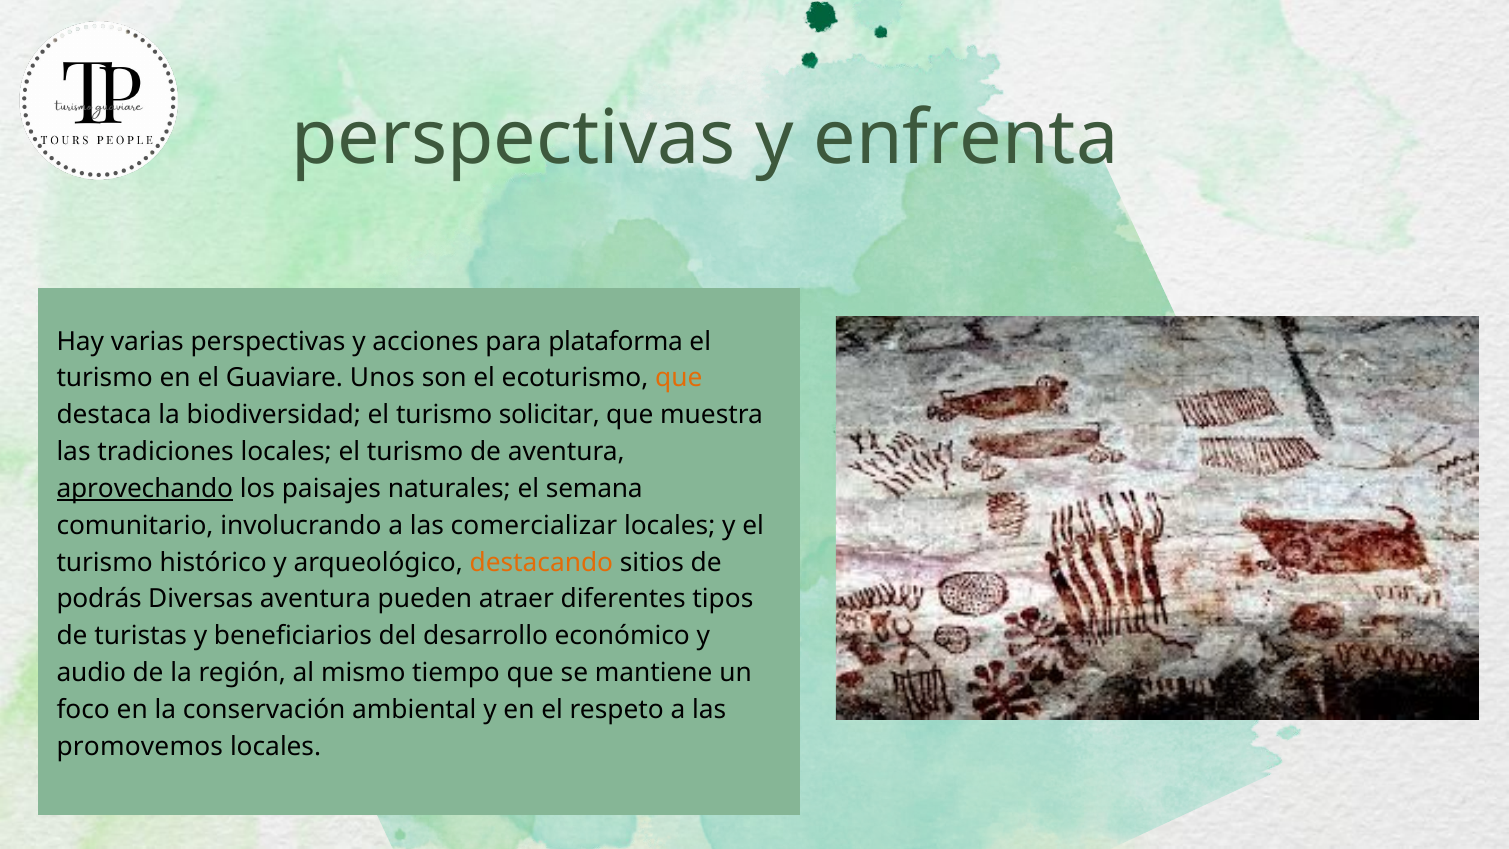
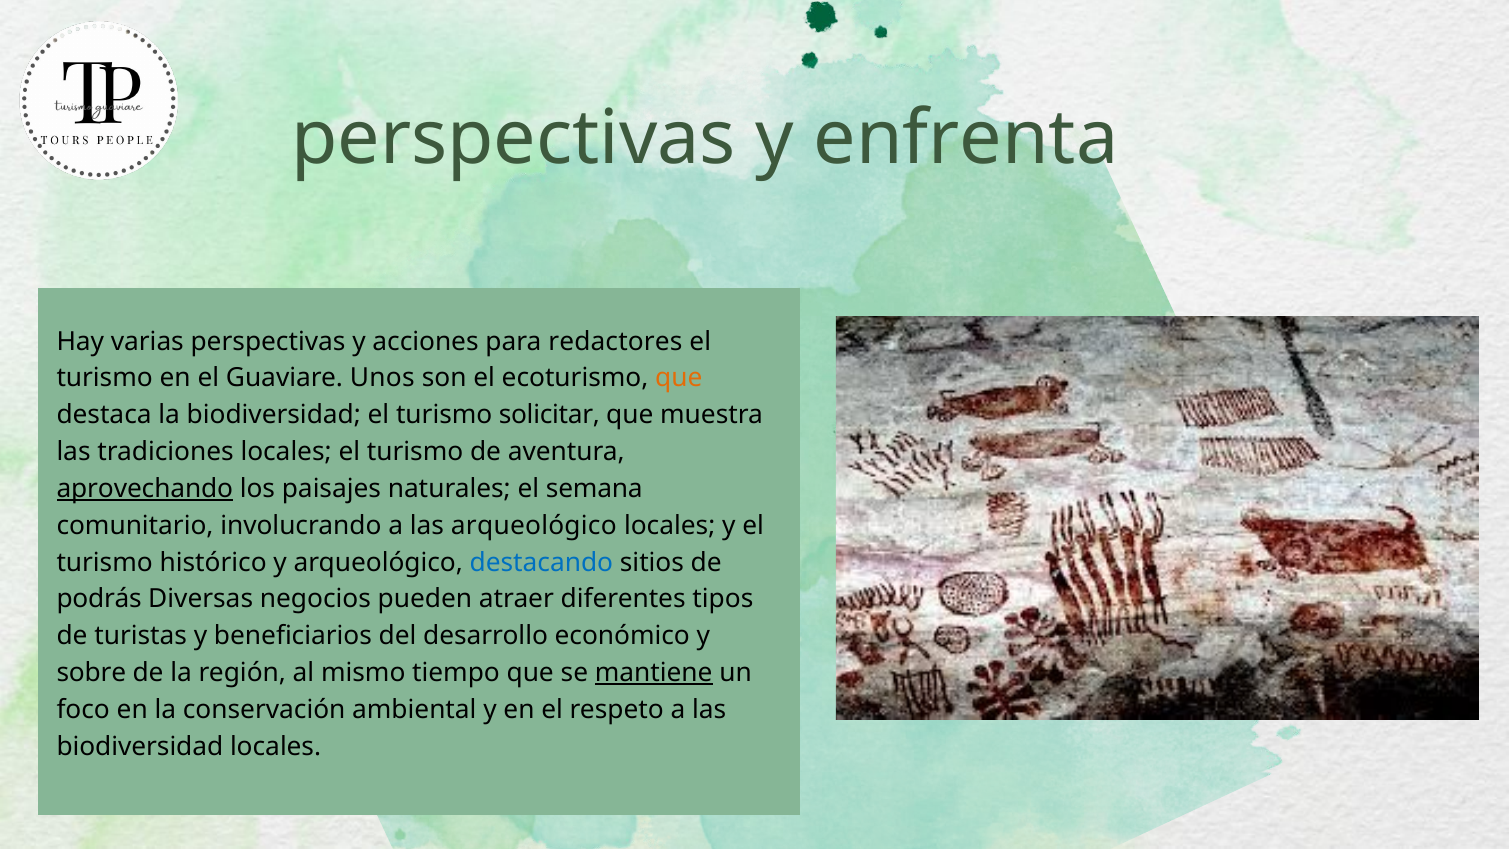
plataforma: plataforma -> redactores
las comercializar: comercializar -> arqueológico
destacando colour: orange -> blue
Diversas aventura: aventura -> negocios
audio: audio -> sobre
mantiene underline: none -> present
promovemos at (140, 746): promovemos -> biodiversidad
